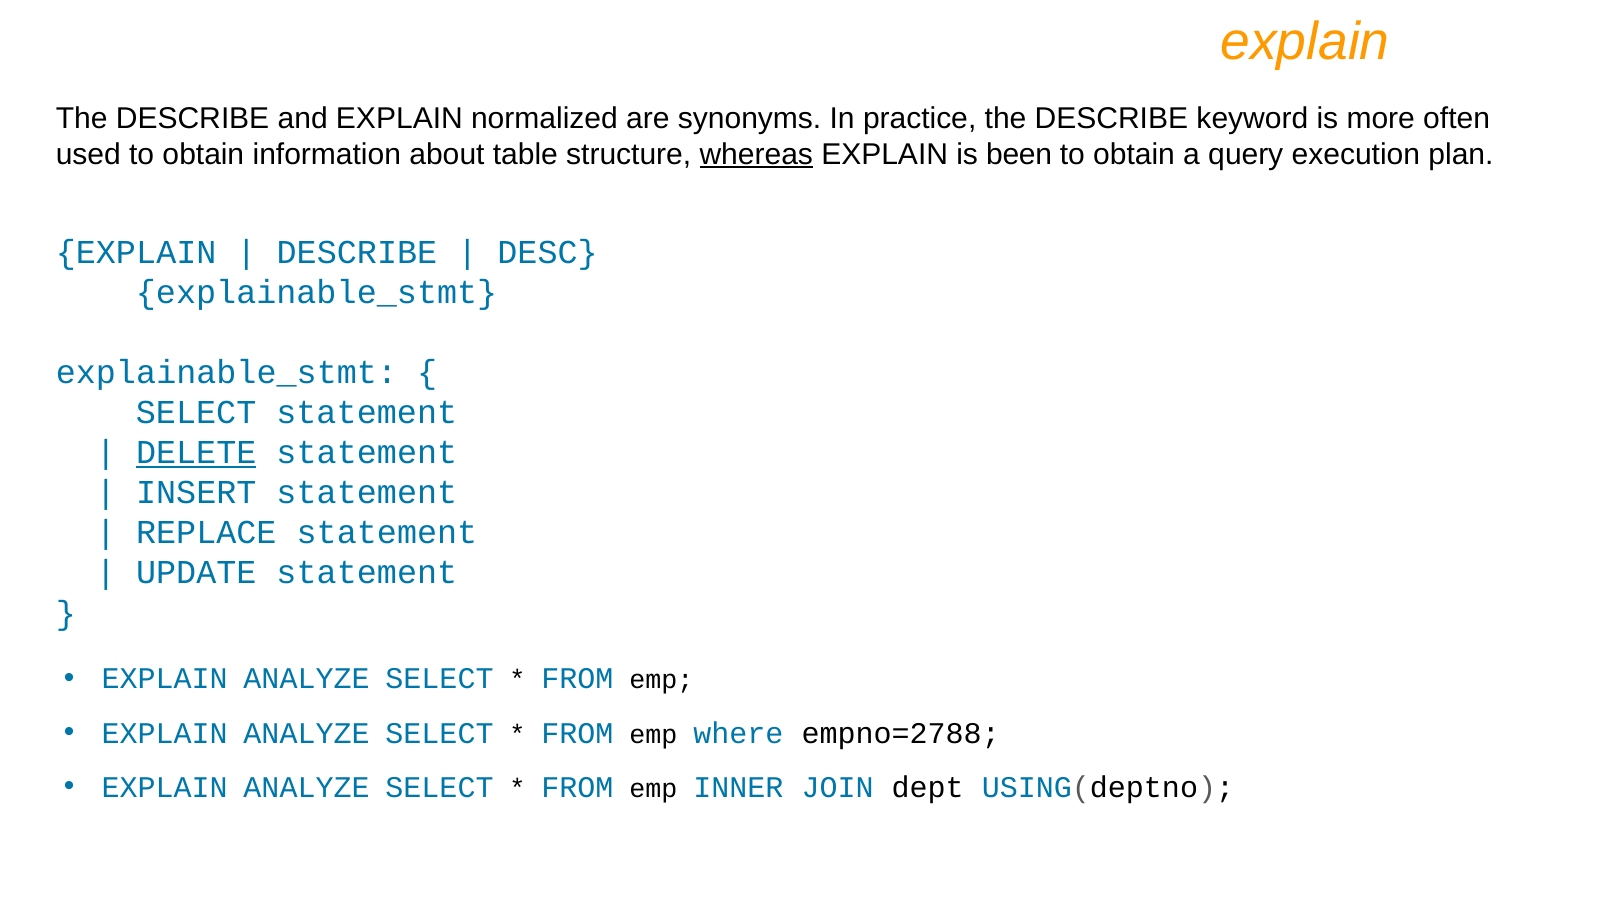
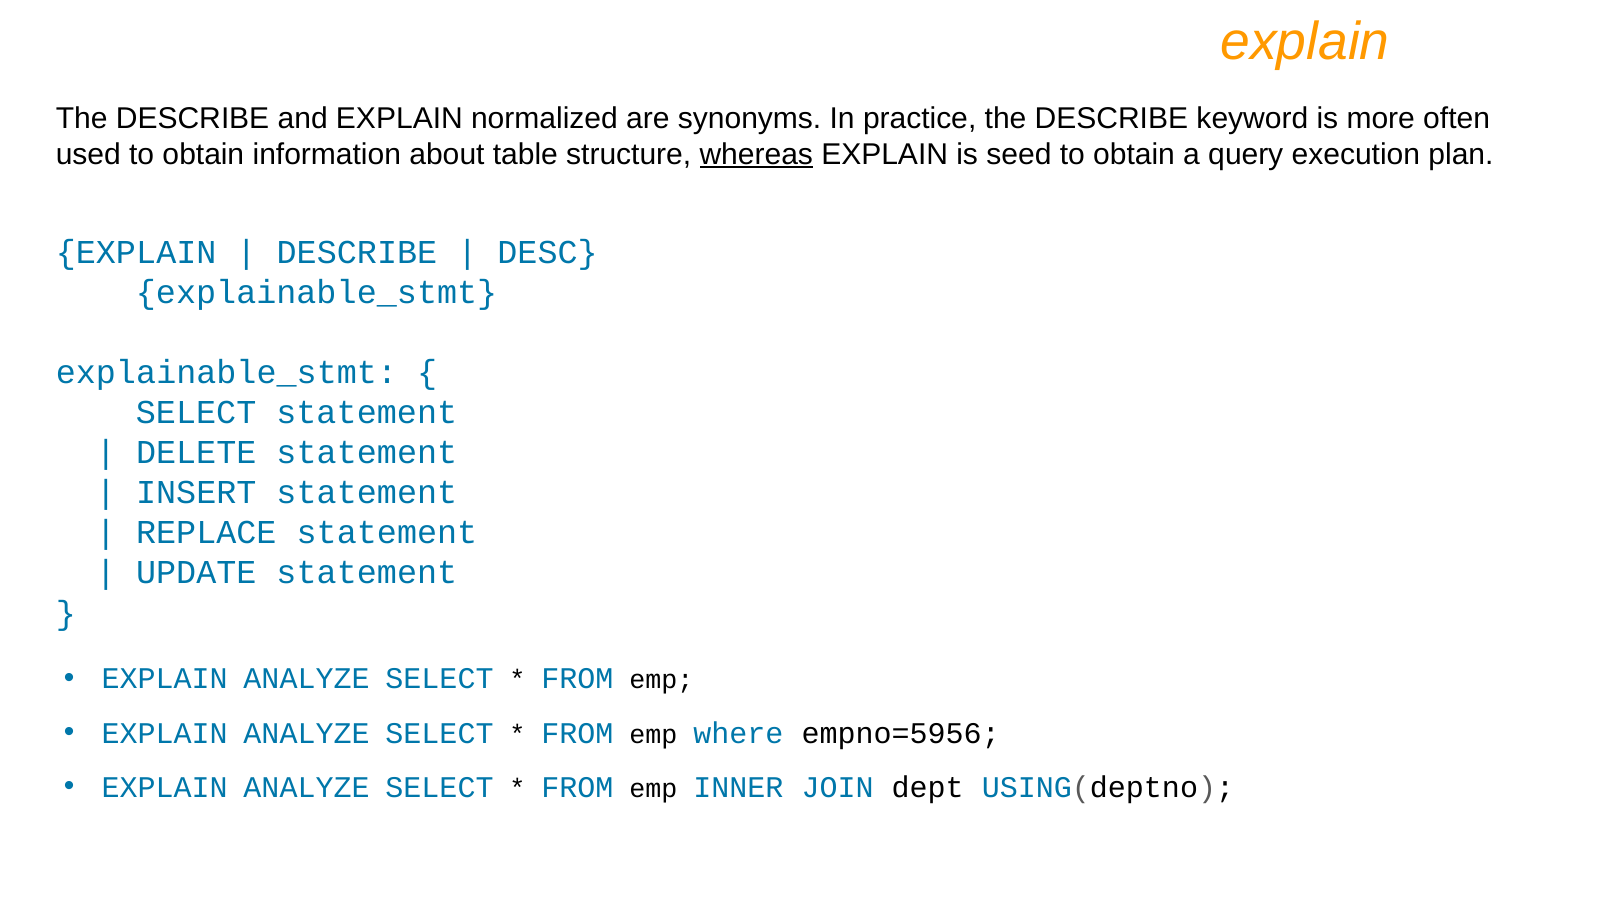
been: been -> seed
DELETE underline: present -> none
empno=2788: empno=2788 -> empno=5956
